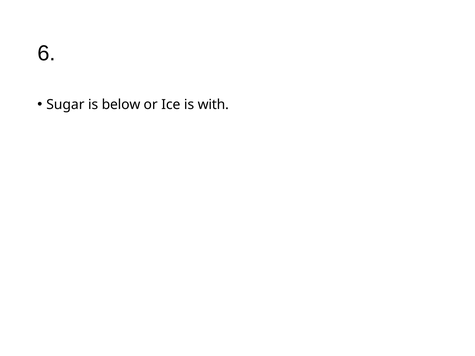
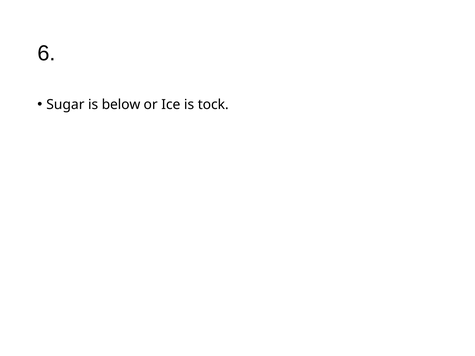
with: with -> tock
